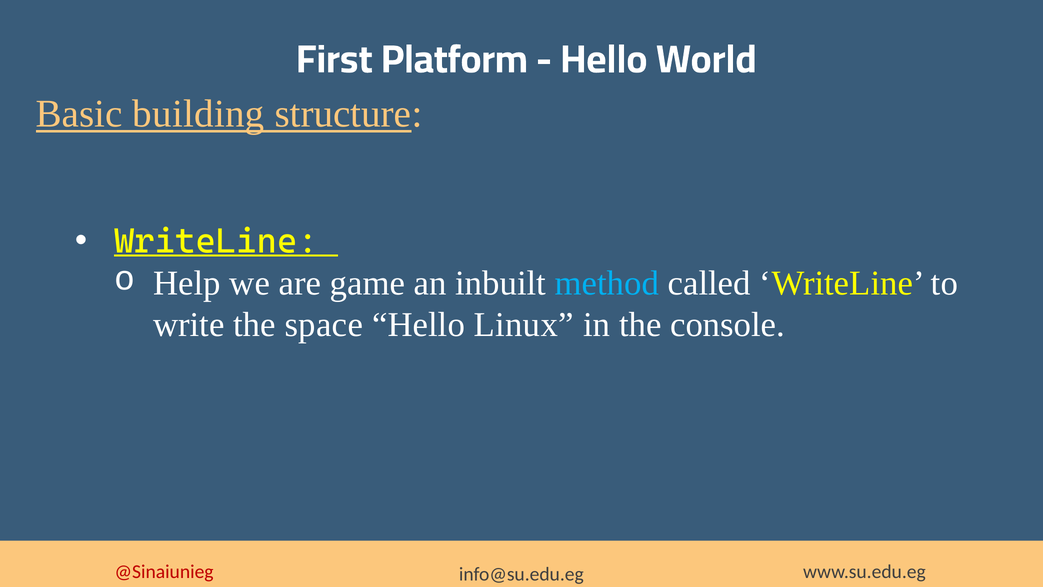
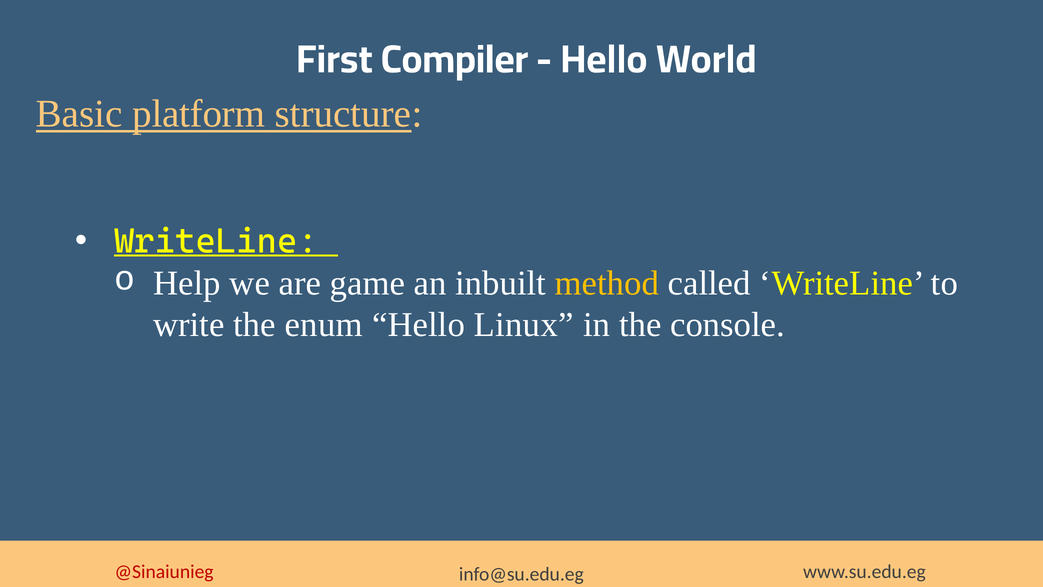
Platform: Platform -> Compiler
building: building -> platform
method colour: light blue -> yellow
space: space -> enum
